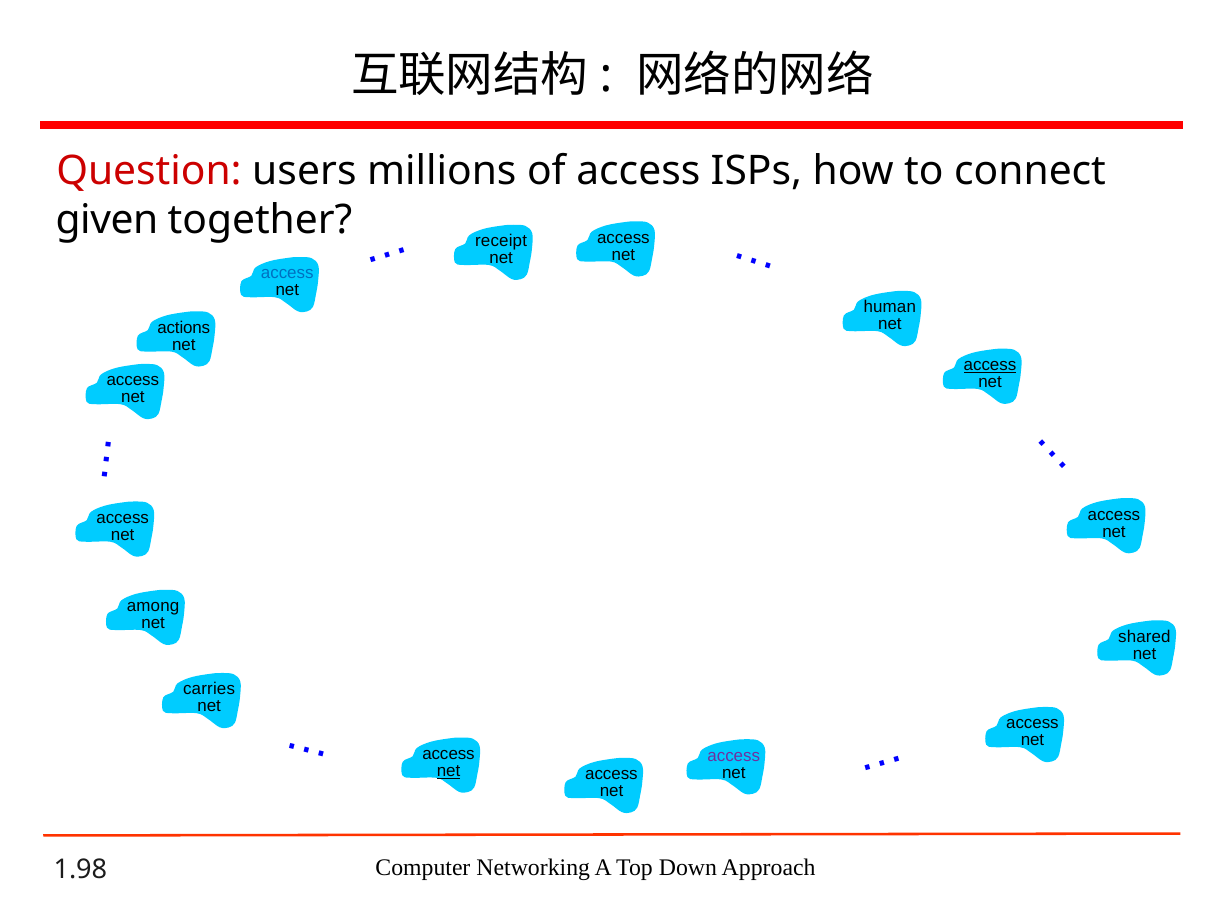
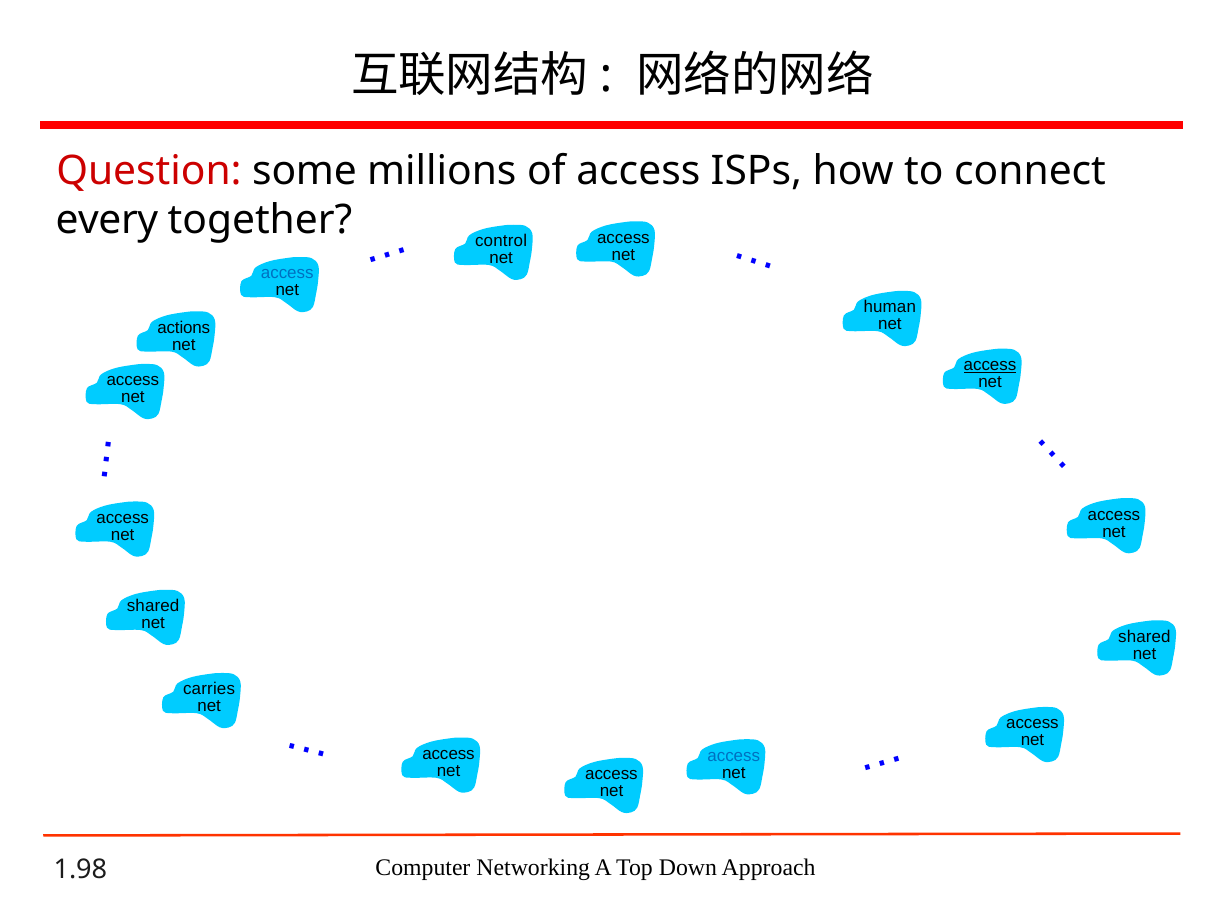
users: users -> some
given: given -> every
receipt: receipt -> control
among at (153, 606): among -> shared
access at (734, 755) colour: purple -> blue
net at (449, 770) underline: present -> none
